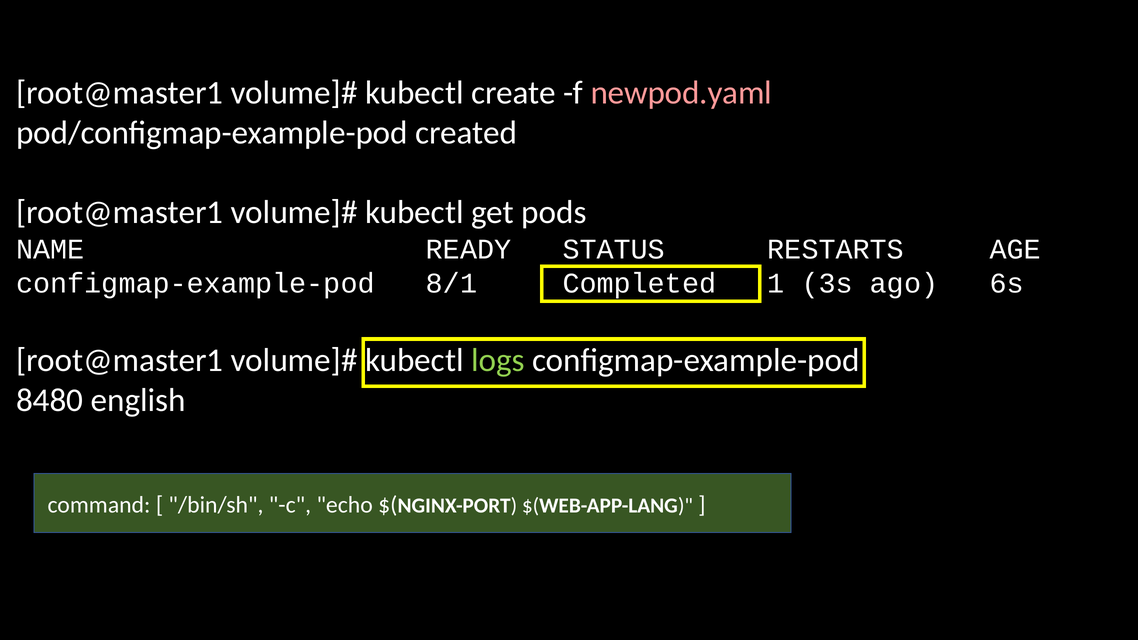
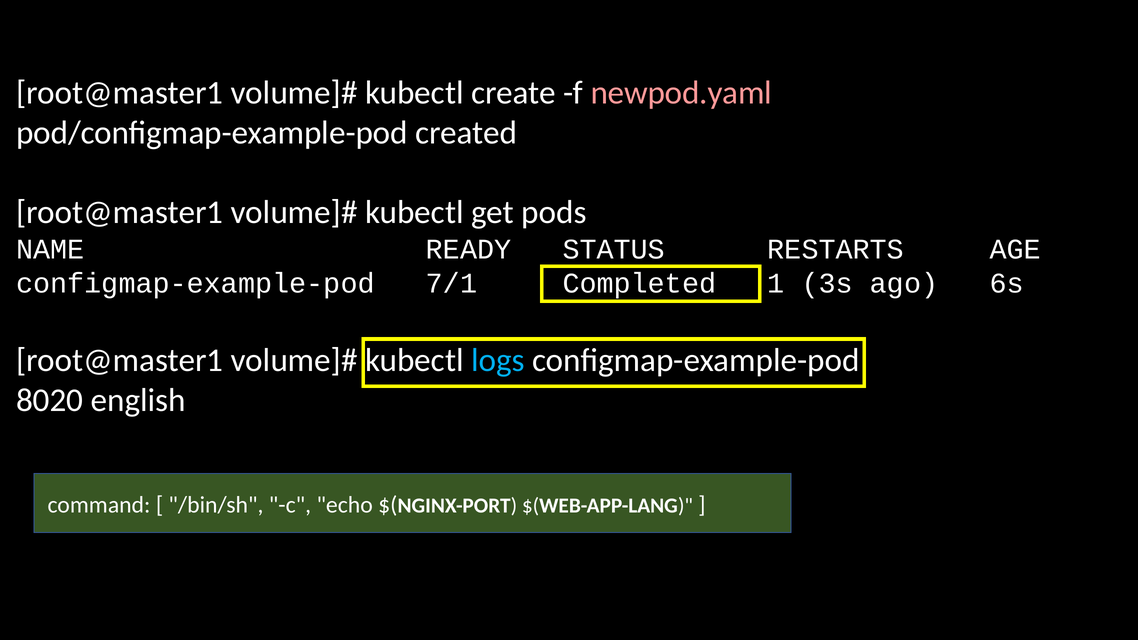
8/1: 8/1 -> 7/1
logs colour: light green -> light blue
8480: 8480 -> 8020
